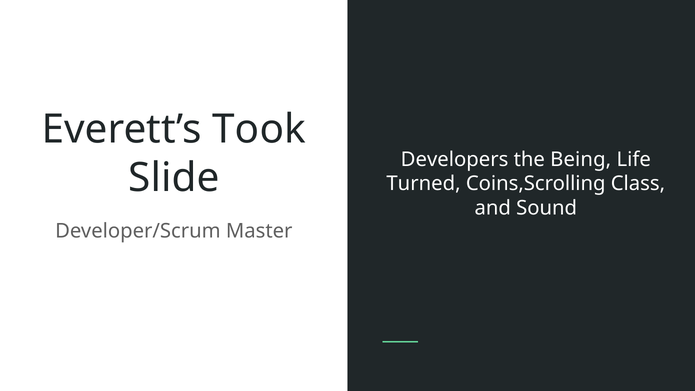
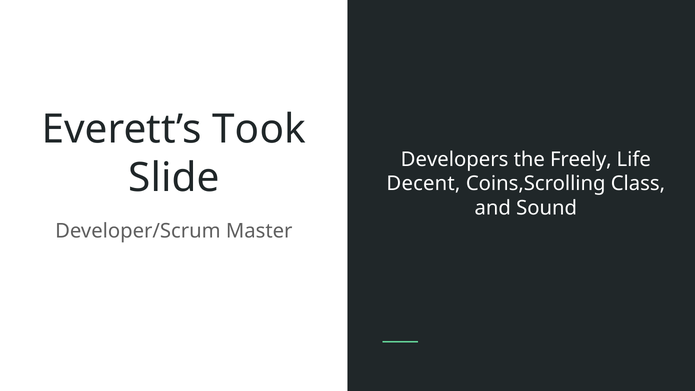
Being: Being -> Freely
Turned: Turned -> Decent
